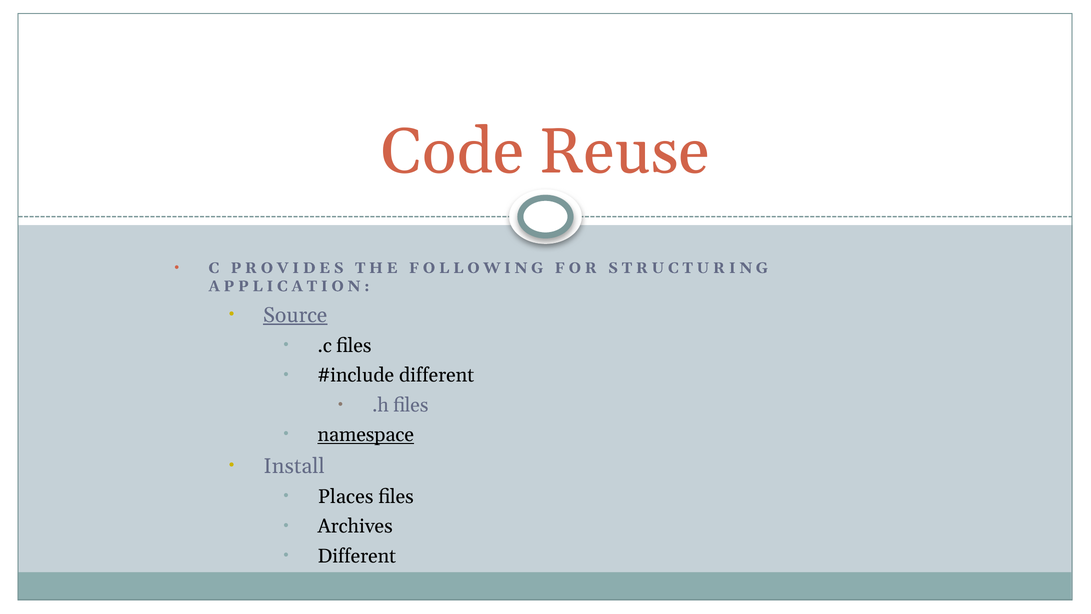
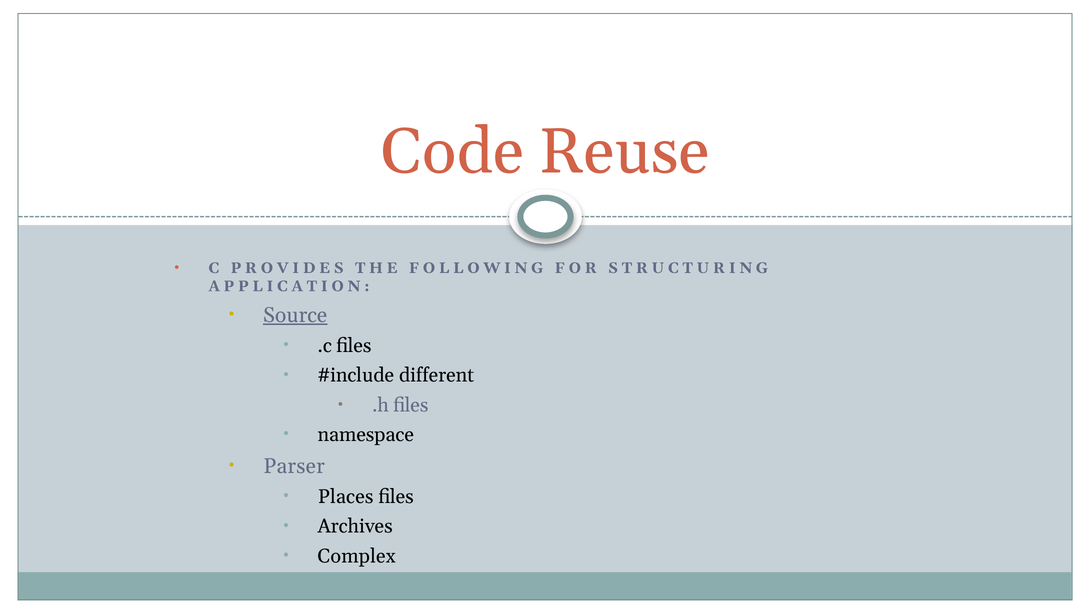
namespace underline: present -> none
Install: Install -> Parser
Different at (357, 556): Different -> Complex
